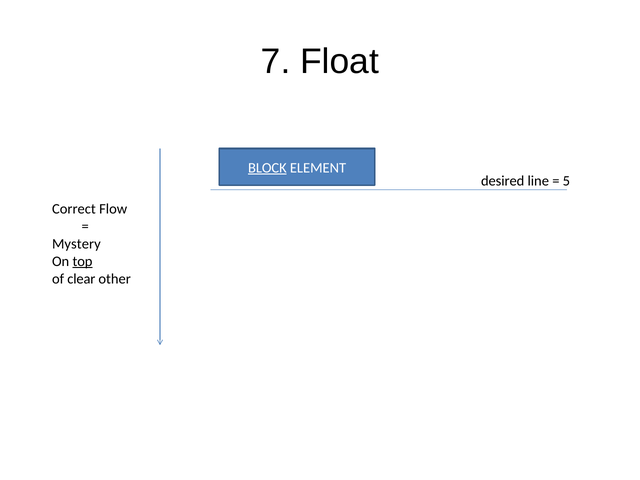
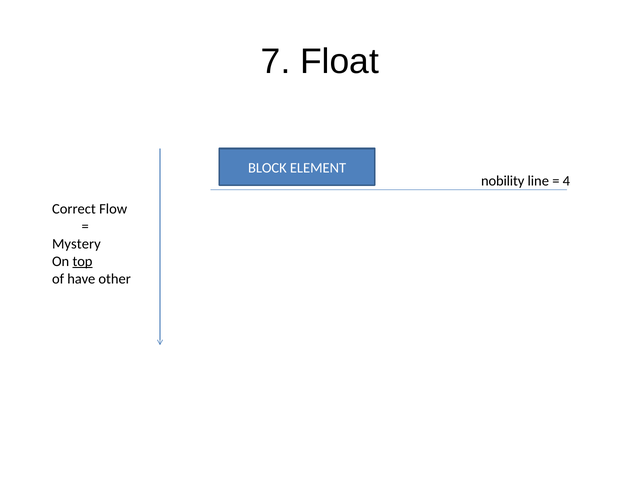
BLOCK underline: present -> none
desired: desired -> nobility
5: 5 -> 4
clear: clear -> have
